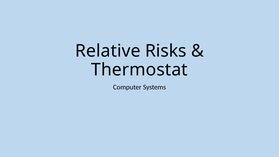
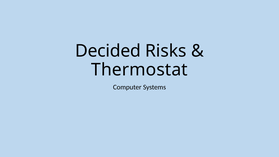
Relative: Relative -> Decided
